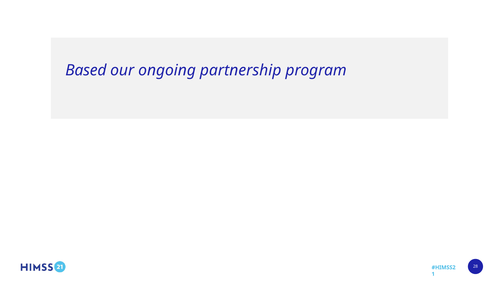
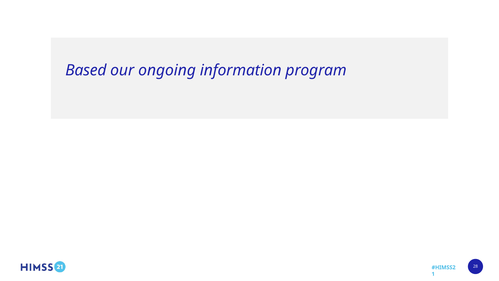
partnership: partnership -> information
